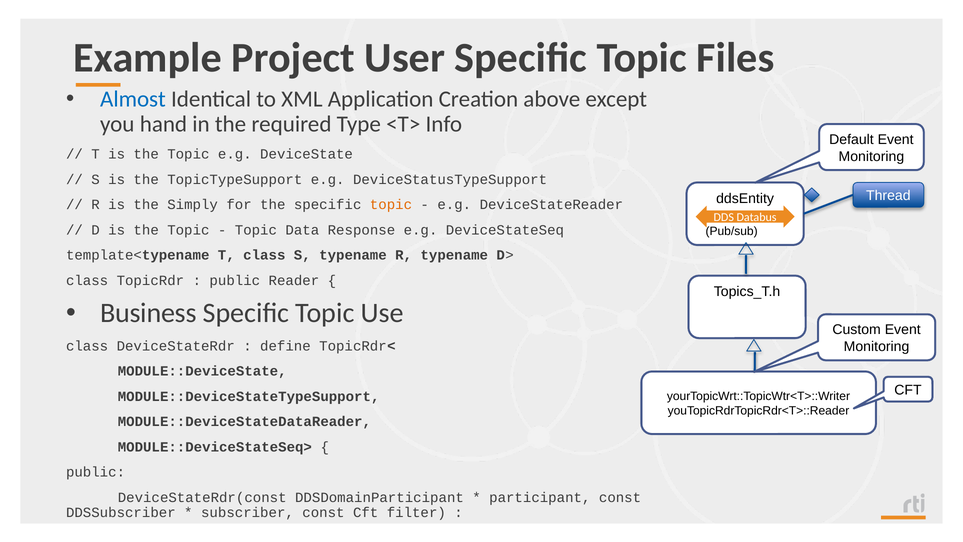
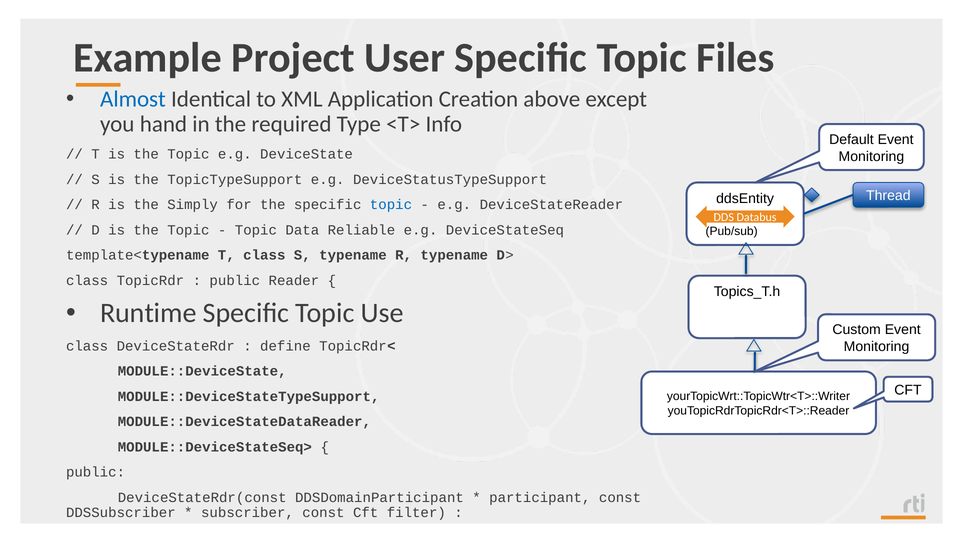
topic at (391, 205) colour: orange -> blue
Response: Response -> Reliable
Business: Business -> Runtime
